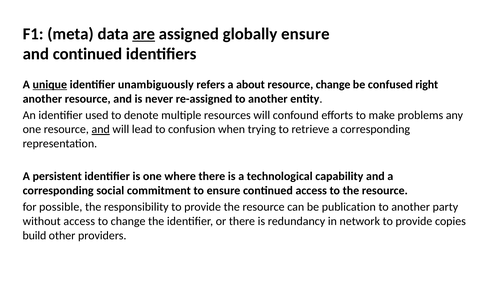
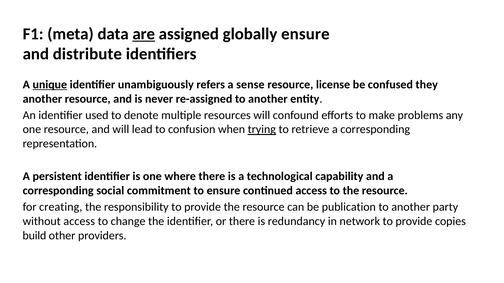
and continued: continued -> distribute
about: about -> sense
resource change: change -> license
right: right -> they
and at (101, 130) underline: present -> none
trying underline: none -> present
possible: possible -> creating
